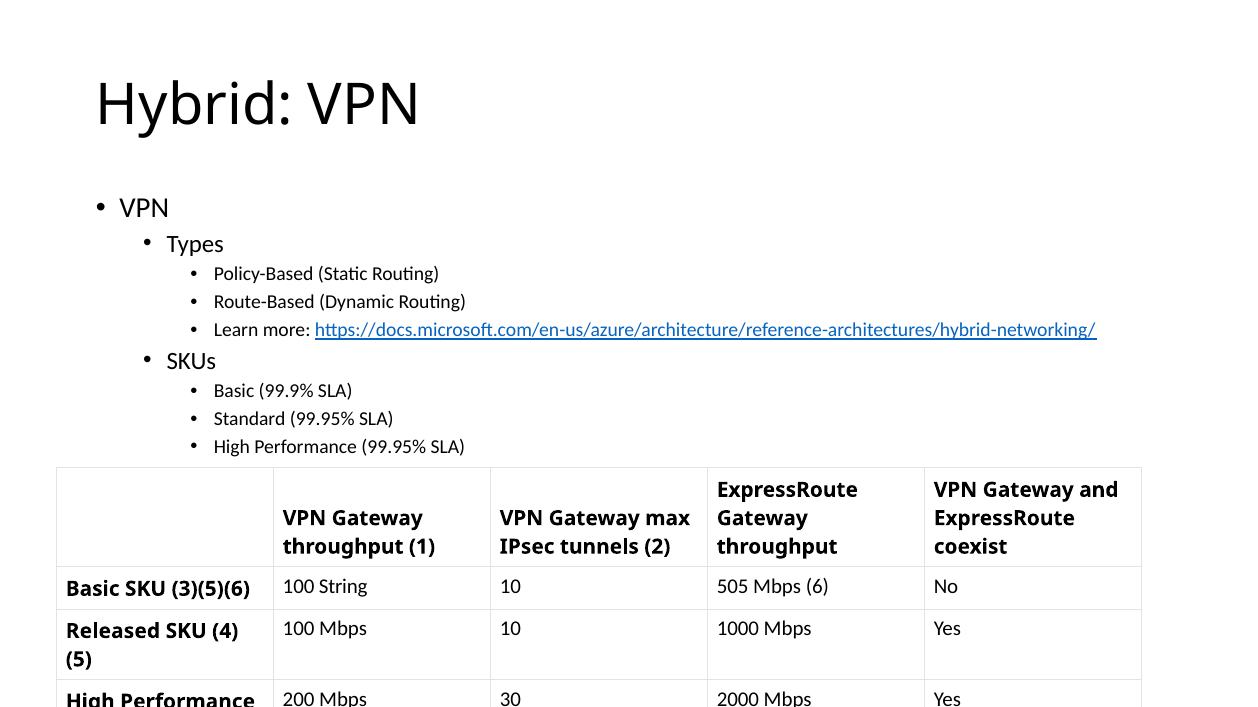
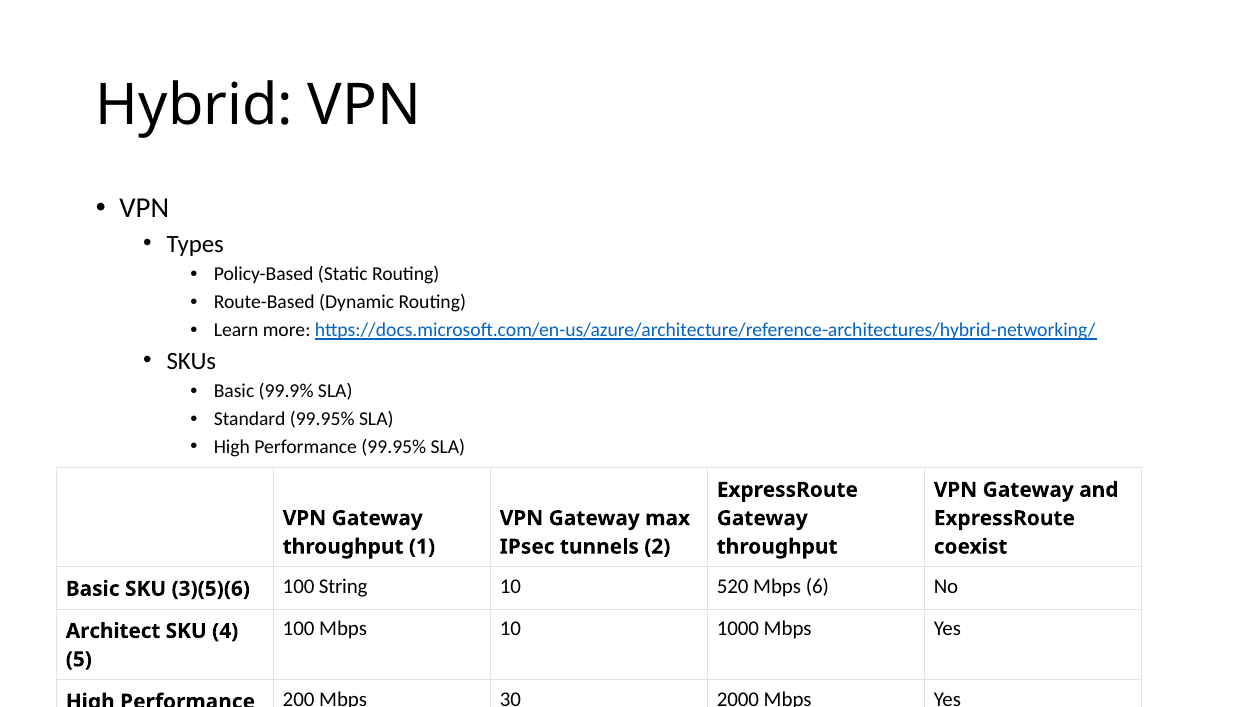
505: 505 -> 520
Released: Released -> Architect
